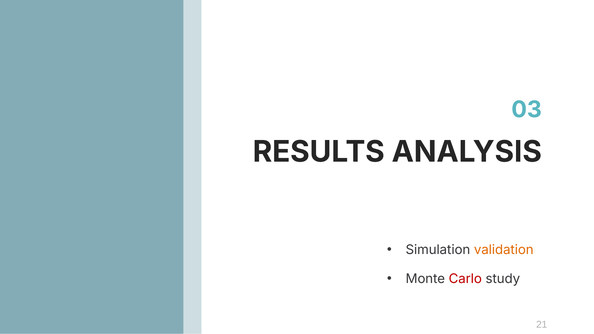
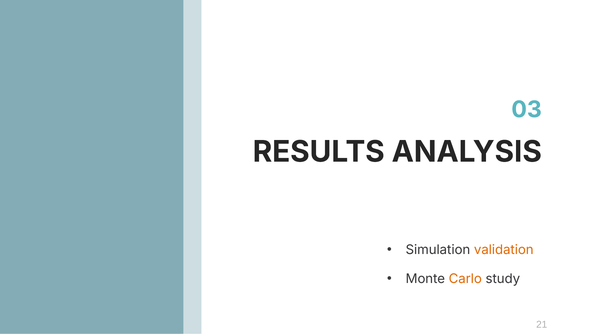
Carlo colour: red -> orange
